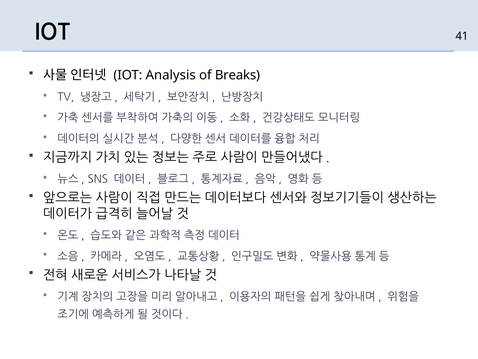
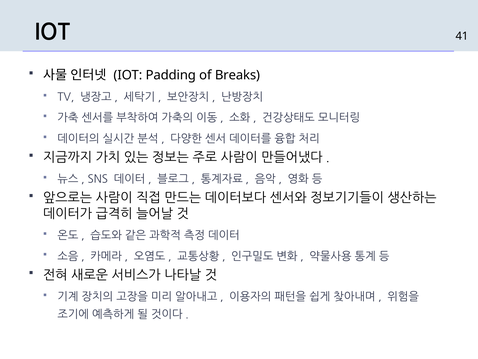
Analysis: Analysis -> Padding
